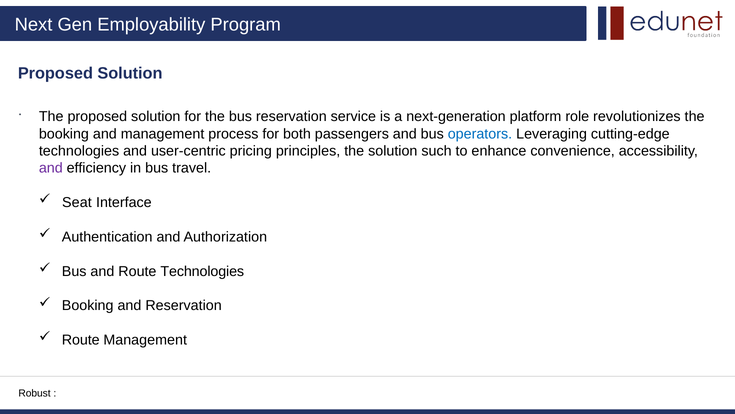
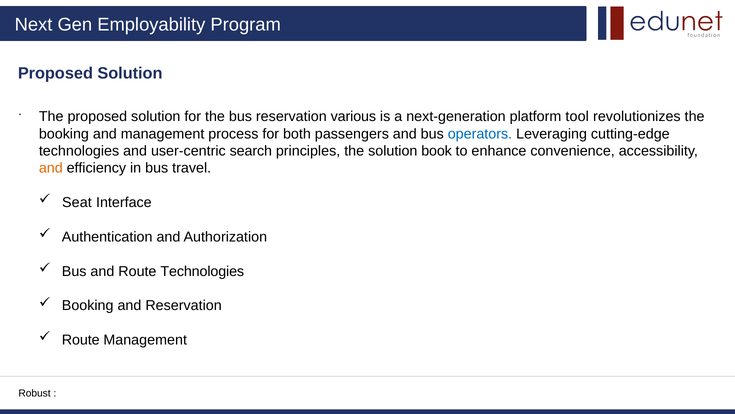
service: service -> various
role: role -> tool
pricing: pricing -> search
such: such -> book
and at (51, 168) colour: purple -> orange
